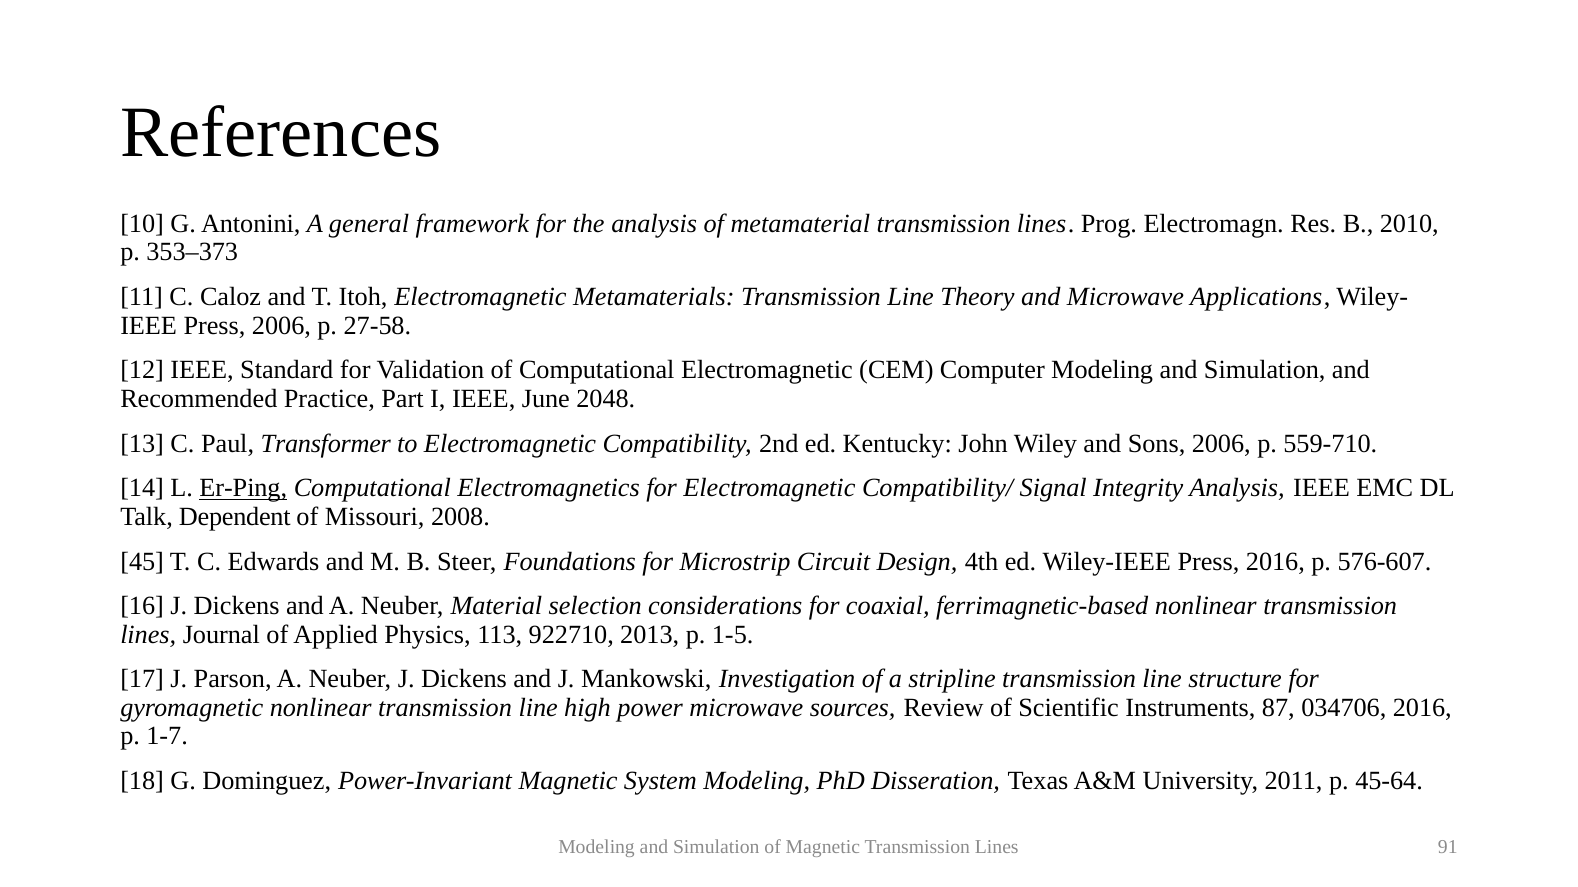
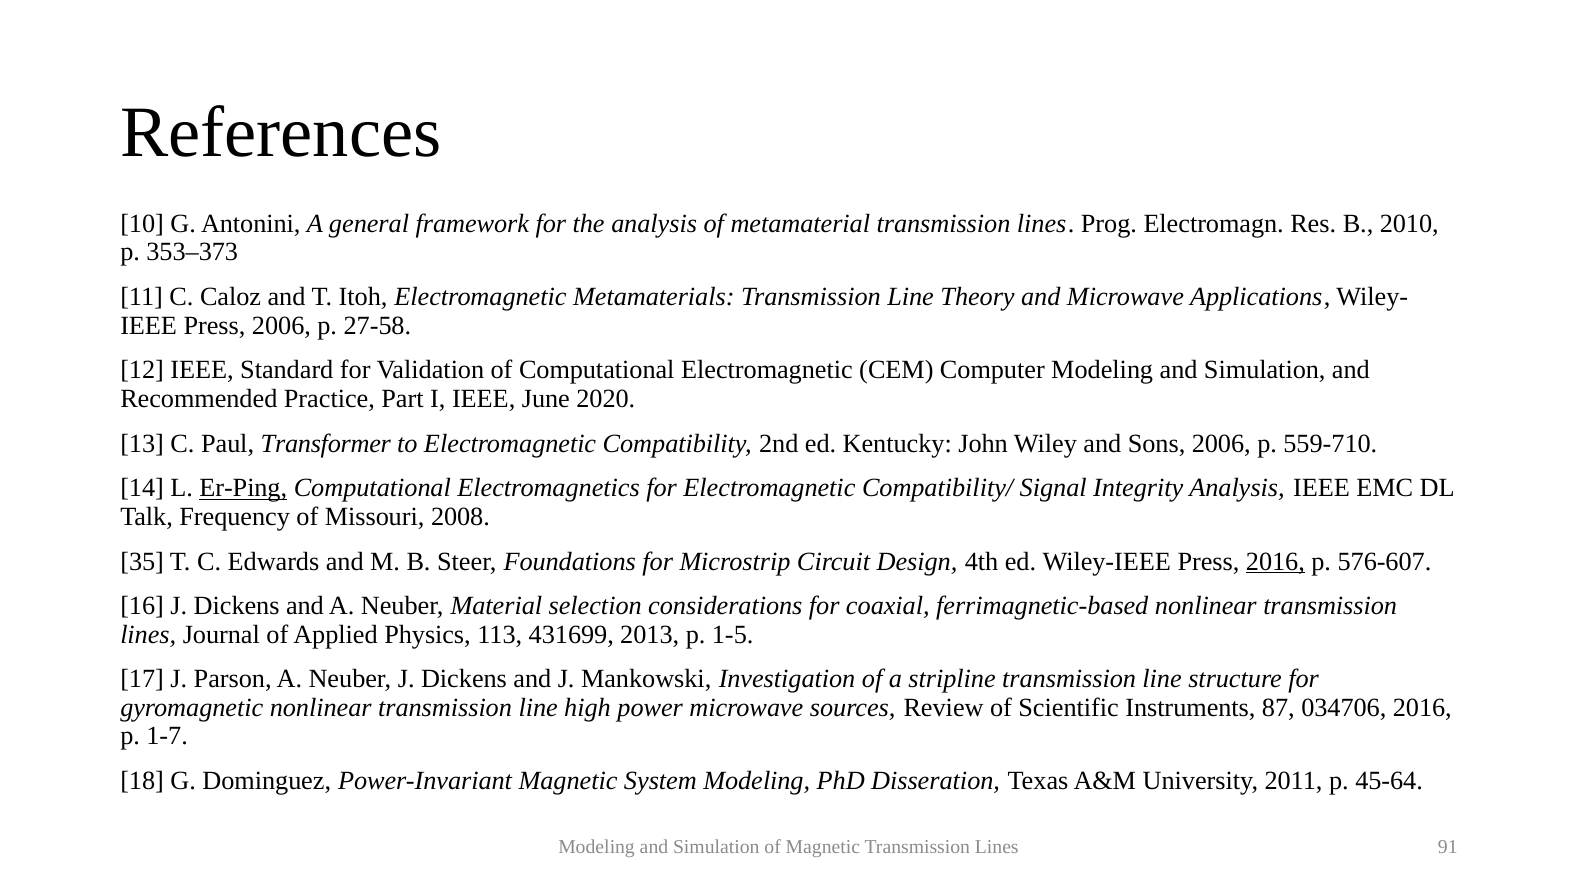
2048: 2048 -> 2020
Dependent: Dependent -> Frequency
45: 45 -> 35
2016 at (1275, 562) underline: none -> present
922710: 922710 -> 431699
